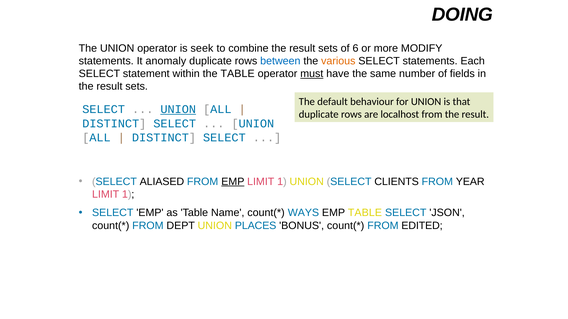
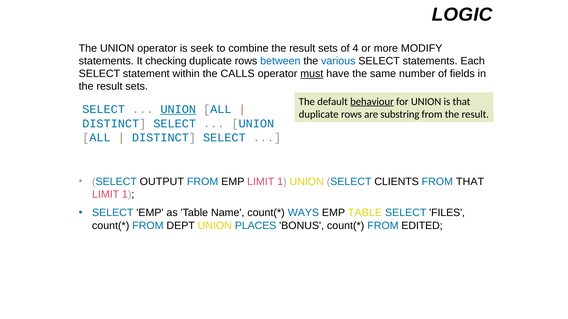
DOING: DOING -> LOGIC
6: 6 -> 4
anomaly: anomaly -> checking
various colour: orange -> blue
the TABLE: TABLE -> CALLS
behaviour underline: none -> present
localhost: localhost -> substring
ALIASED: ALIASED -> OUTPUT
EMP at (233, 182) underline: present -> none
FROM YEAR: YEAR -> THAT
JSON: JSON -> FILES
